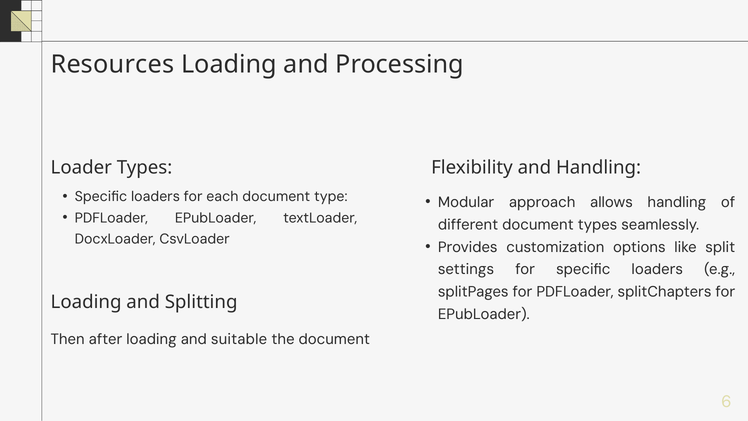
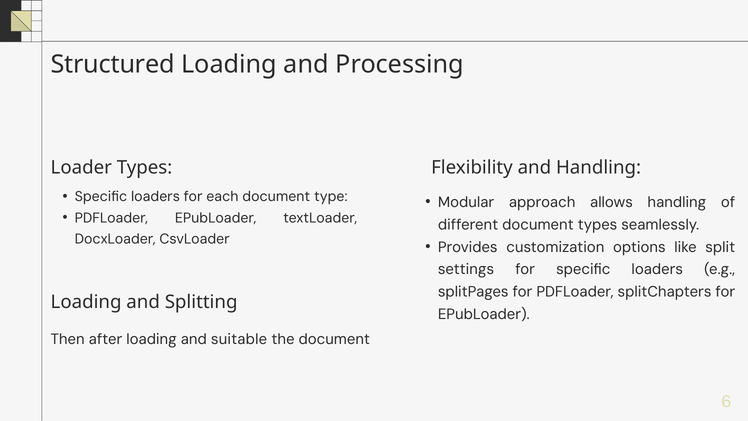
Resources: Resources -> Structured
